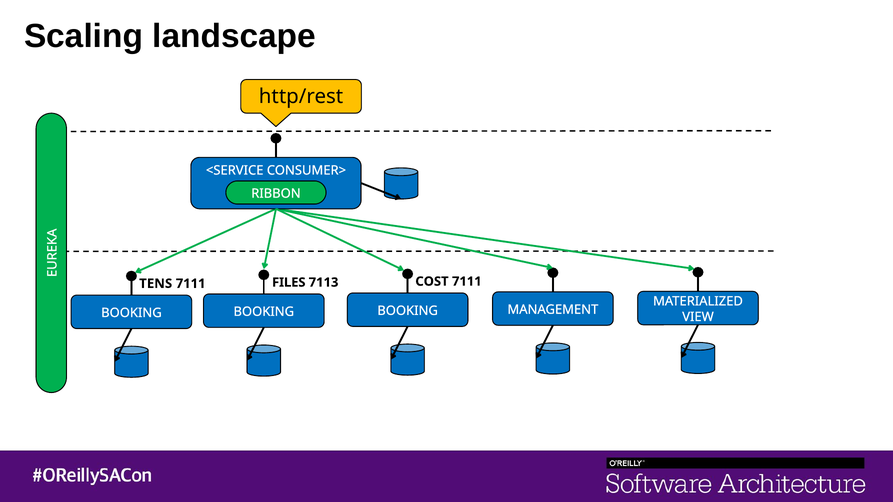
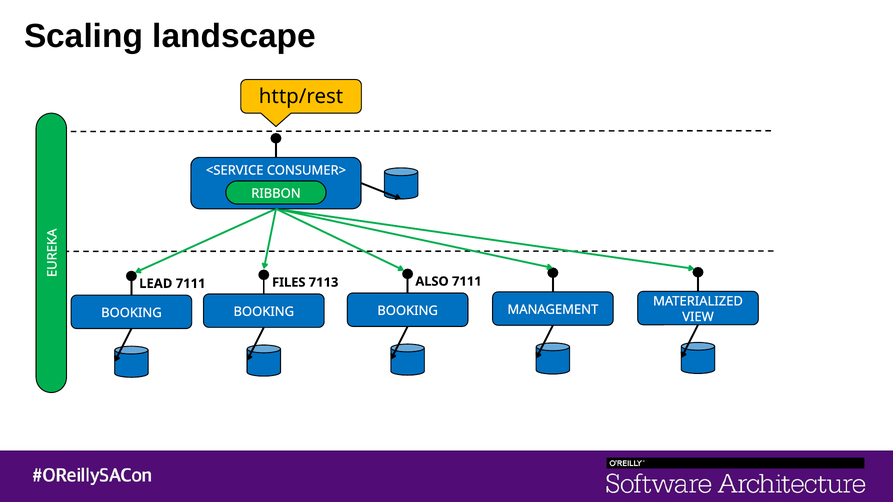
COST: COST -> ALSO
TENS: TENS -> LEAD
